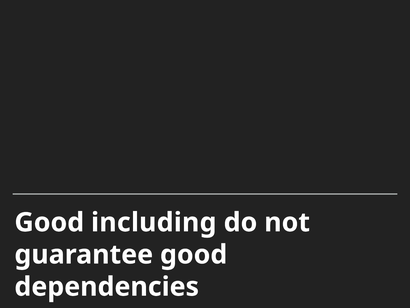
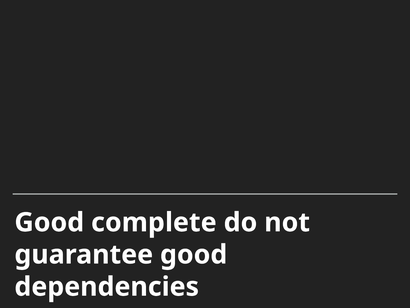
including: including -> complete
